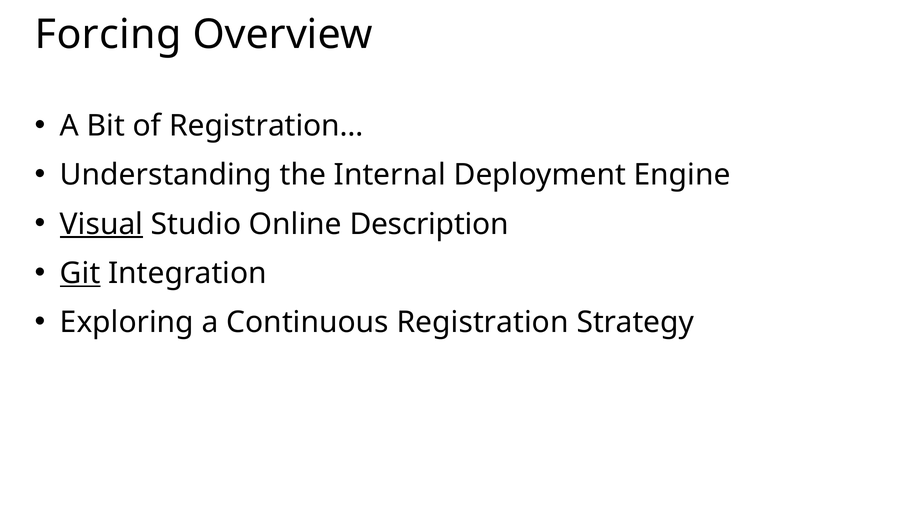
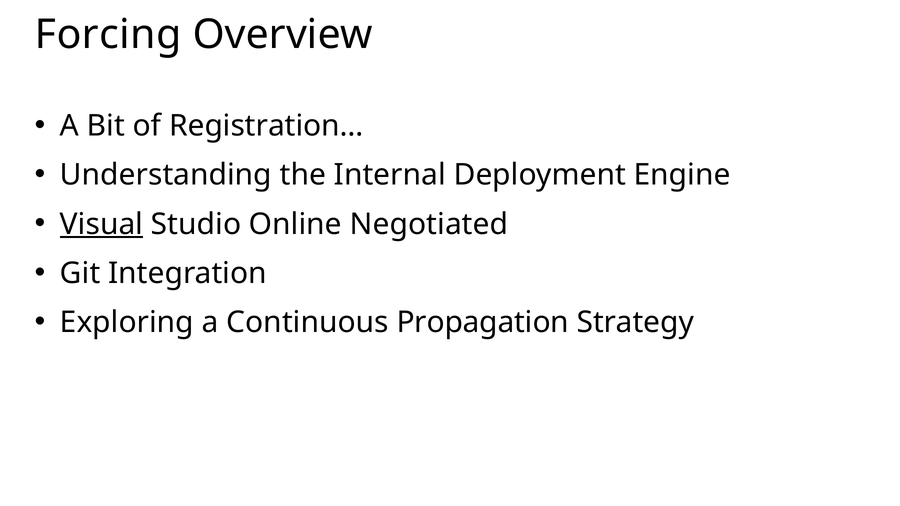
Description: Description -> Negotiated
Git underline: present -> none
Registration: Registration -> Propagation
